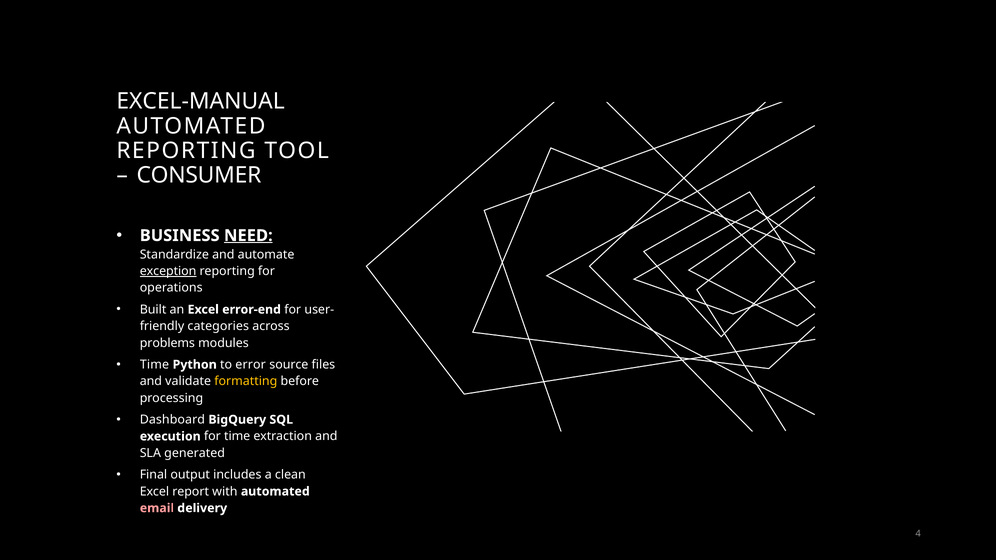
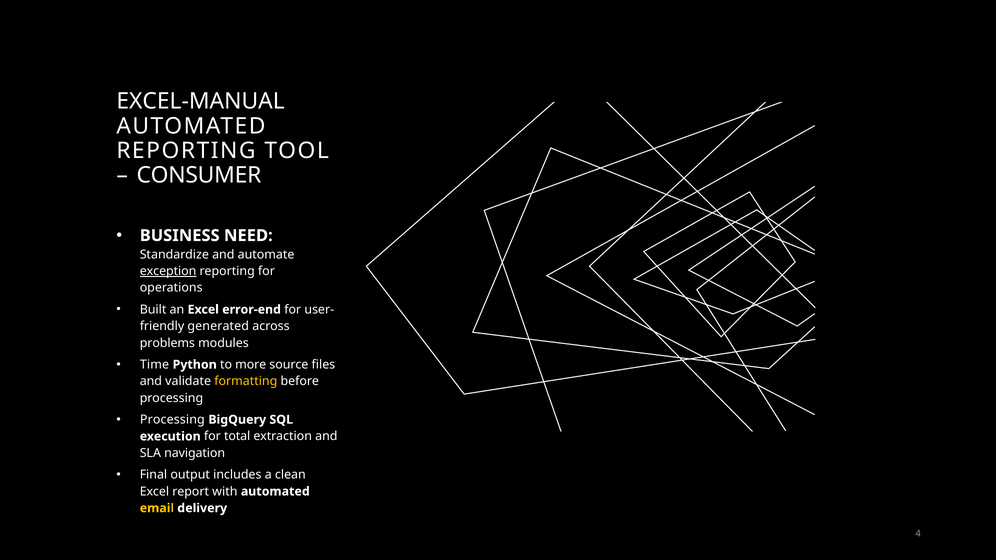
NEED underline: present -> none
categories: categories -> generated
error: error -> more
Dashboard at (172, 420): Dashboard -> Processing
for time: time -> total
generated: generated -> navigation
email colour: pink -> yellow
